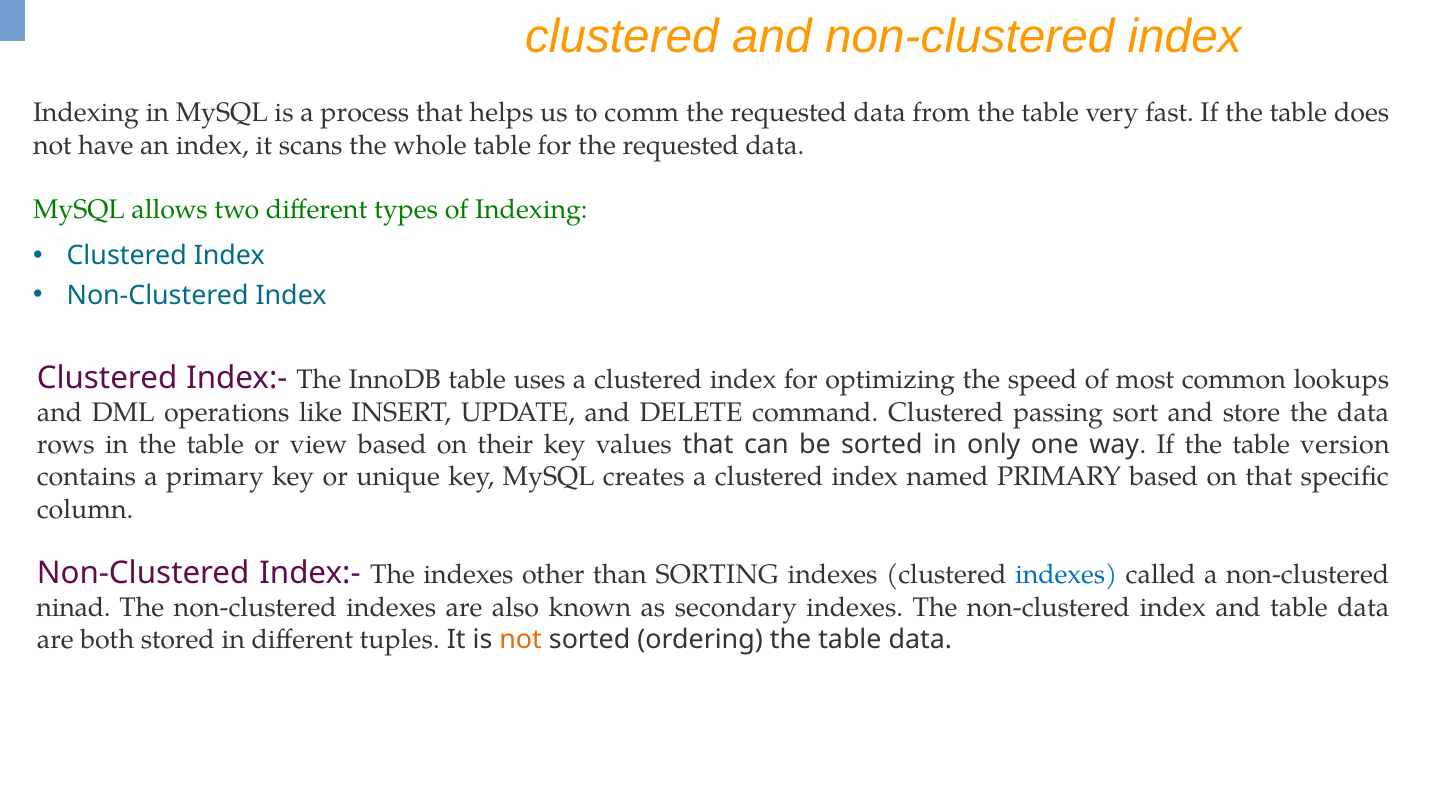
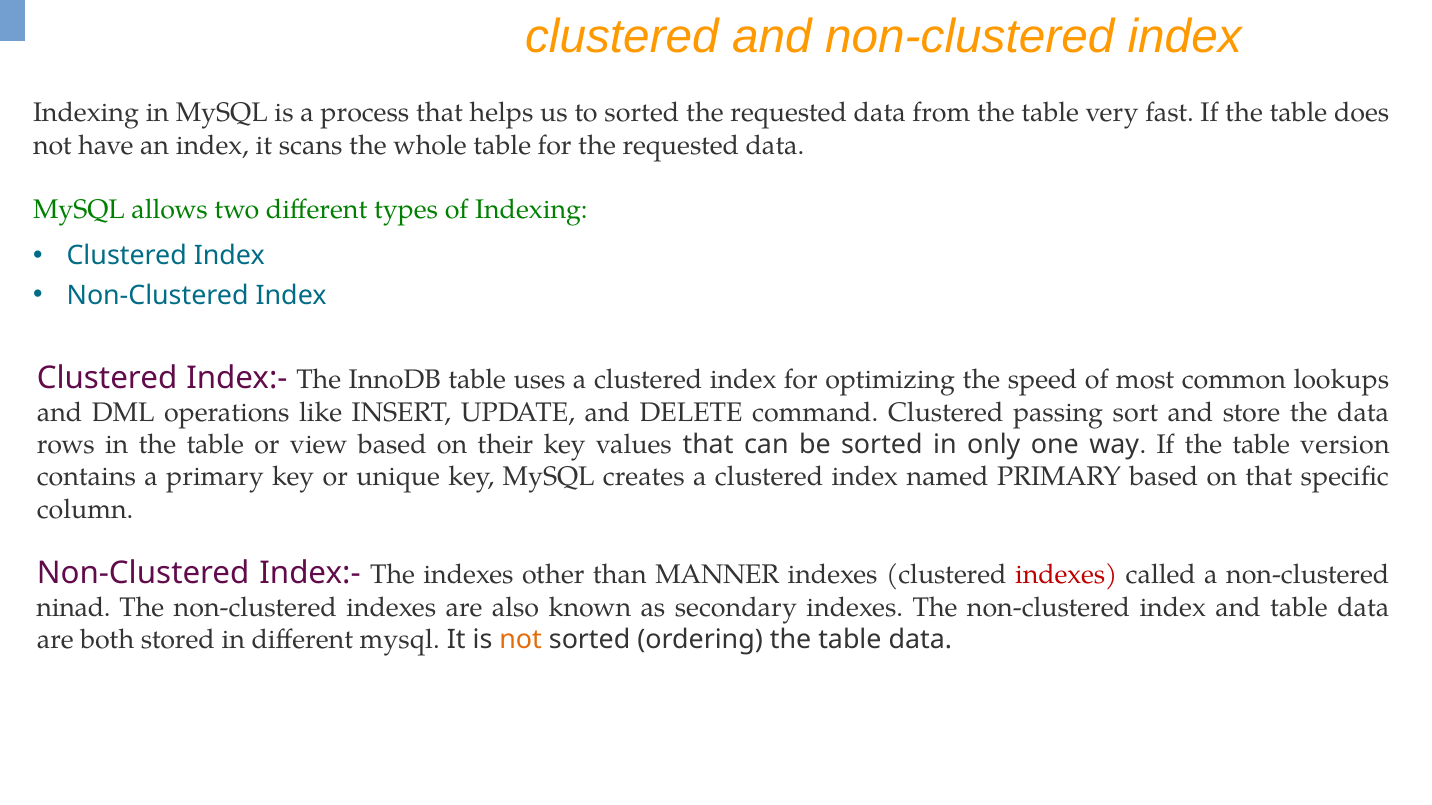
to comm: comm -> sorted
SORTING: SORTING -> MANNER
indexes at (1066, 575) colour: blue -> red
different tuples: tuples -> mysql
